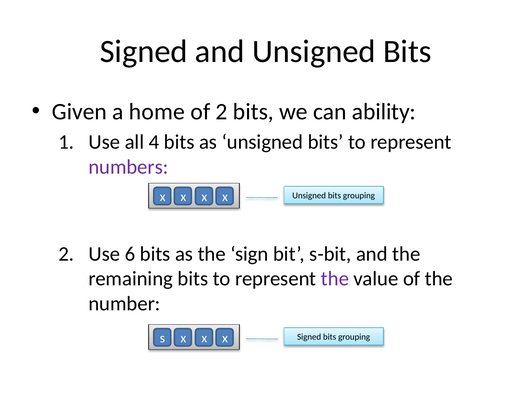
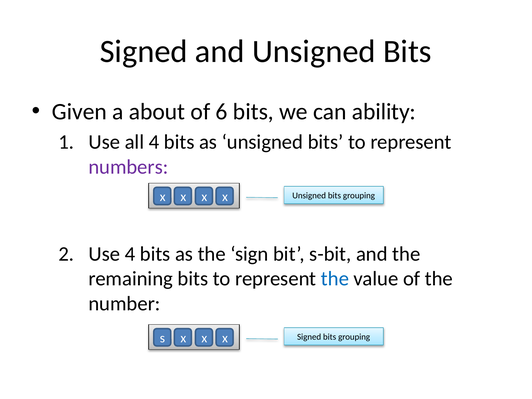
home: home -> about
of 2: 2 -> 6
Use 6: 6 -> 4
the at (335, 279) colour: purple -> blue
